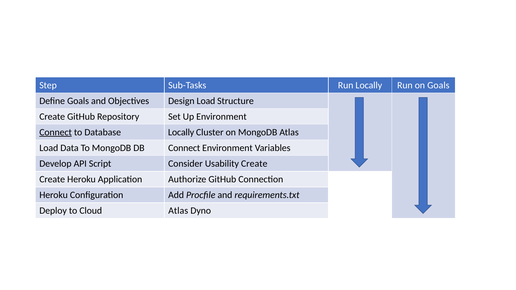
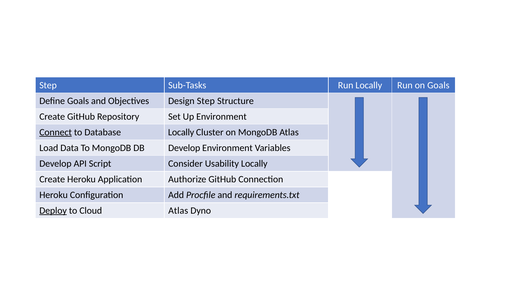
Design Load: Load -> Step
DB Connect: Connect -> Develop
Usability Create: Create -> Locally
Deploy underline: none -> present
